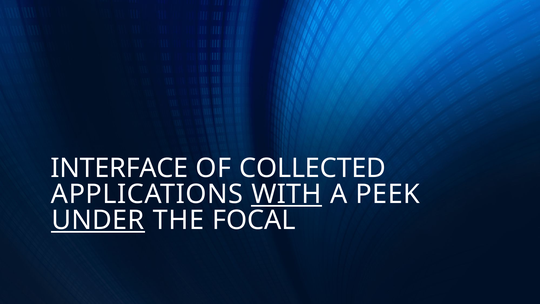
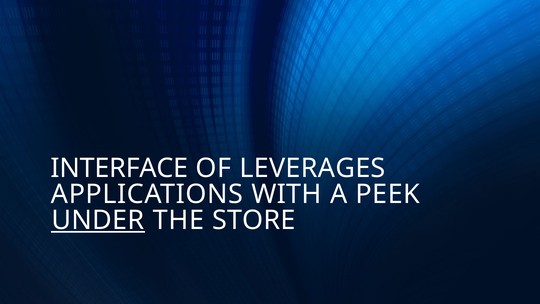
COLLECTED: COLLECTED -> LEVERAGES
WITH underline: present -> none
FOCAL: FOCAL -> STORE
